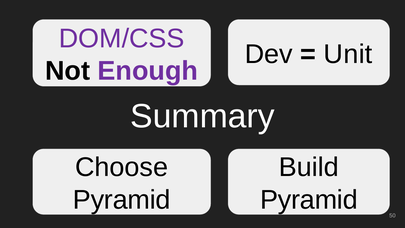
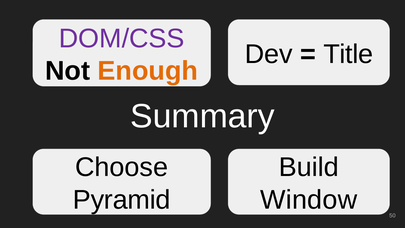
Unit: Unit -> Title
Enough colour: purple -> orange
Pyramid at (309, 200): Pyramid -> Window
